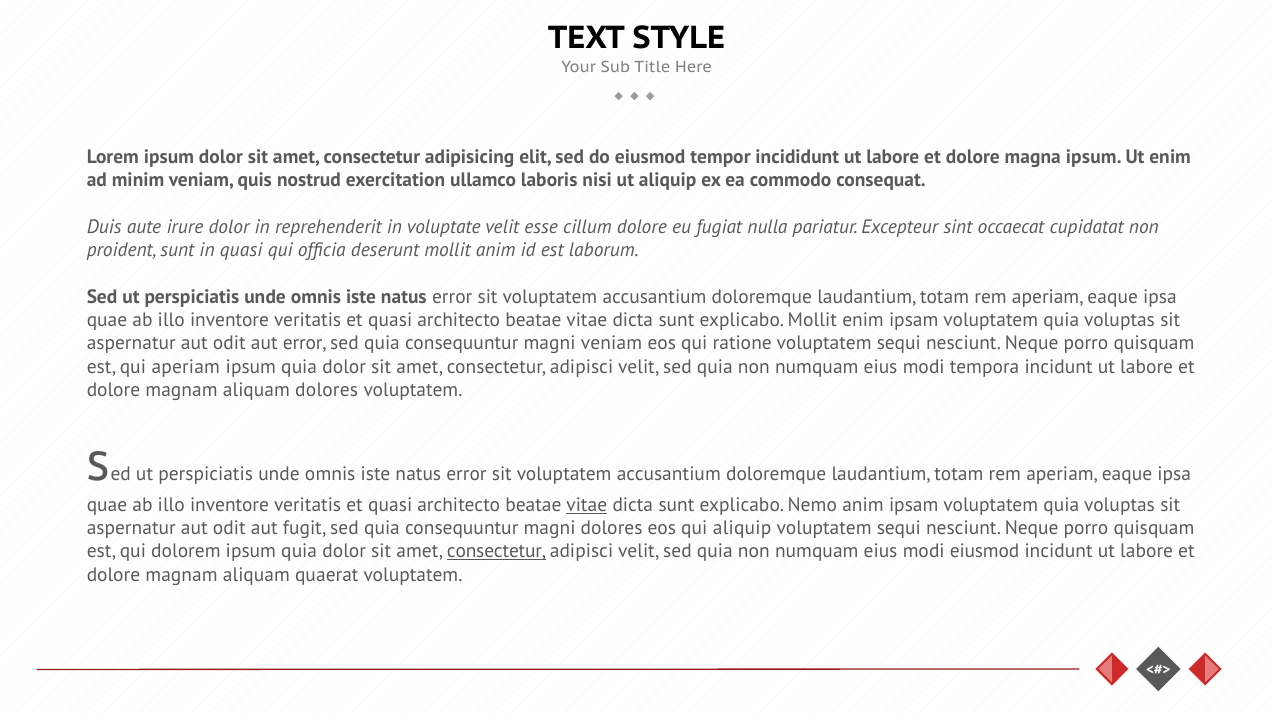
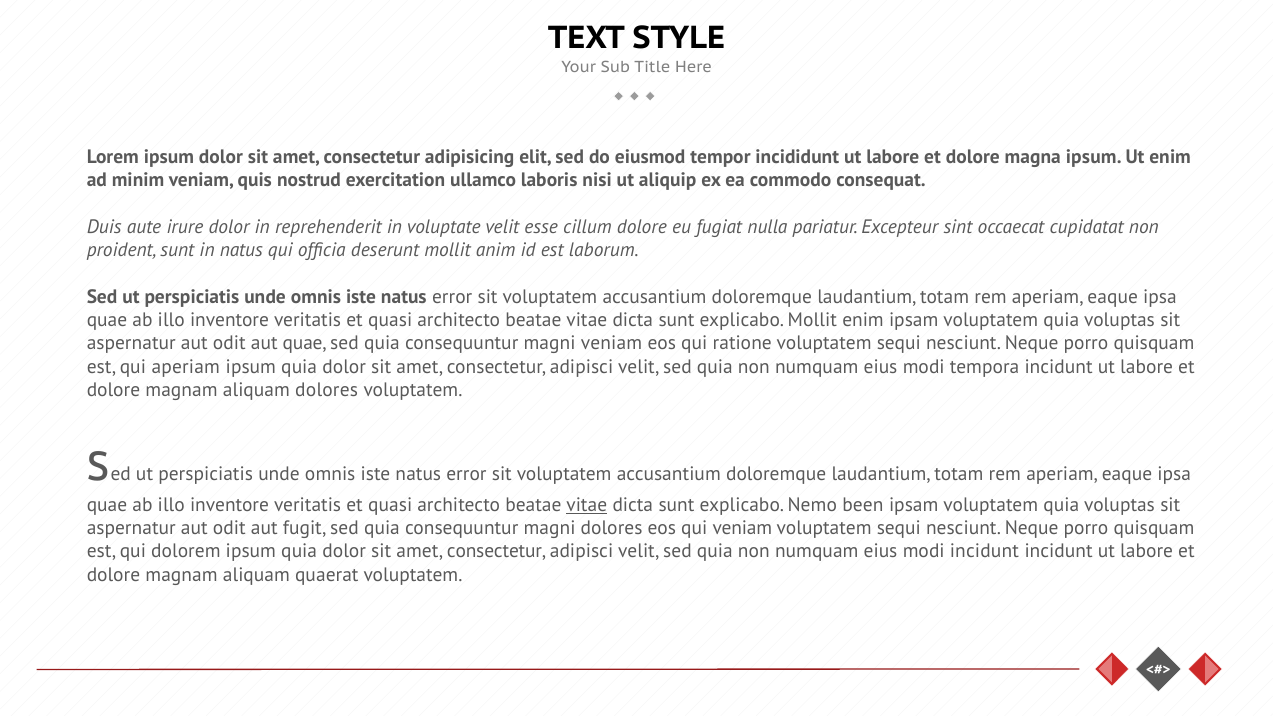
in quasi: quasi -> natus
aut error: error -> quae
Nemo anim: anim -> been
qui aliquip: aliquip -> veniam
consectetur at (497, 552) underline: present -> none
modi eiusmod: eiusmod -> incidunt
